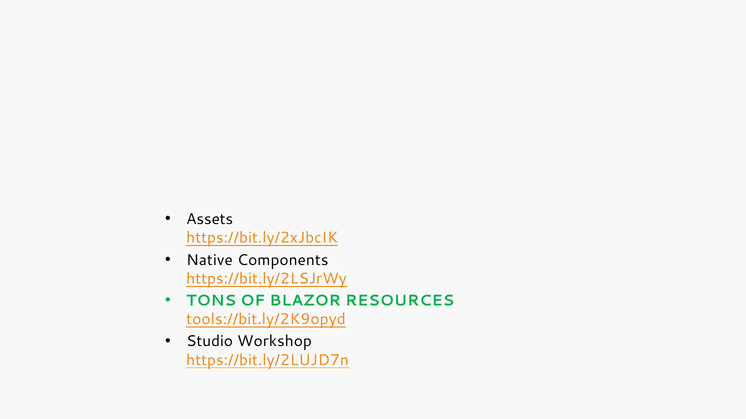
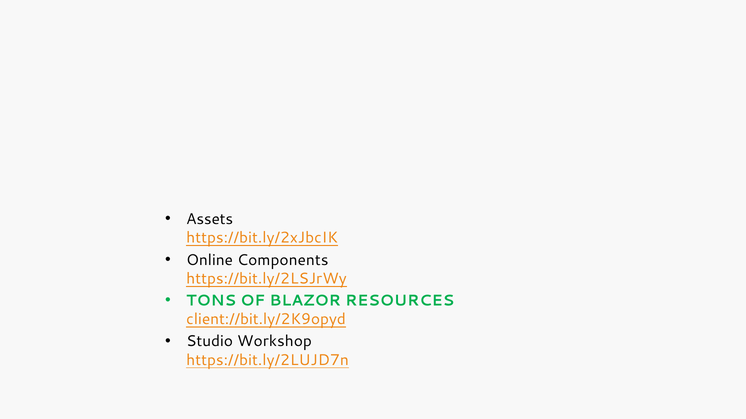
Native: Native -> Online
tools://bit.ly/2K9opyd: tools://bit.ly/2K9opyd -> client://bit.ly/2K9opyd
